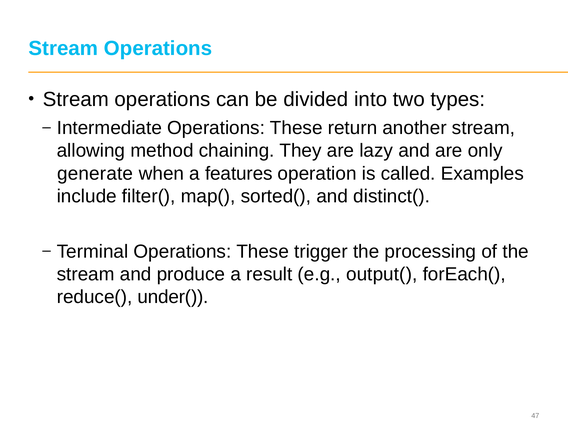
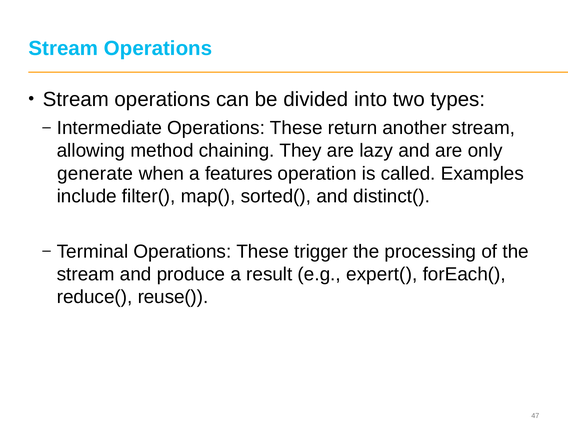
output(: output( -> expert(
under(: under( -> reuse(
